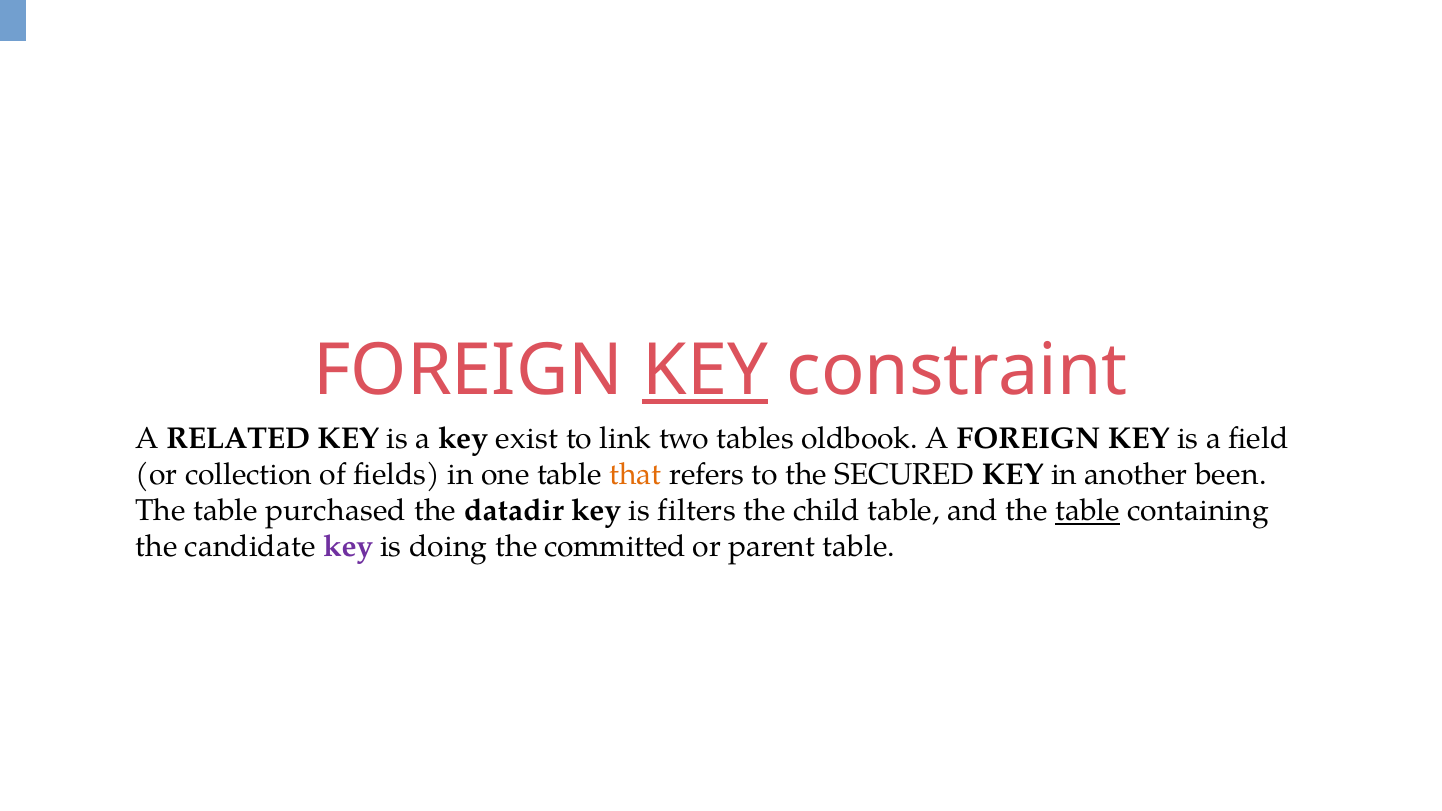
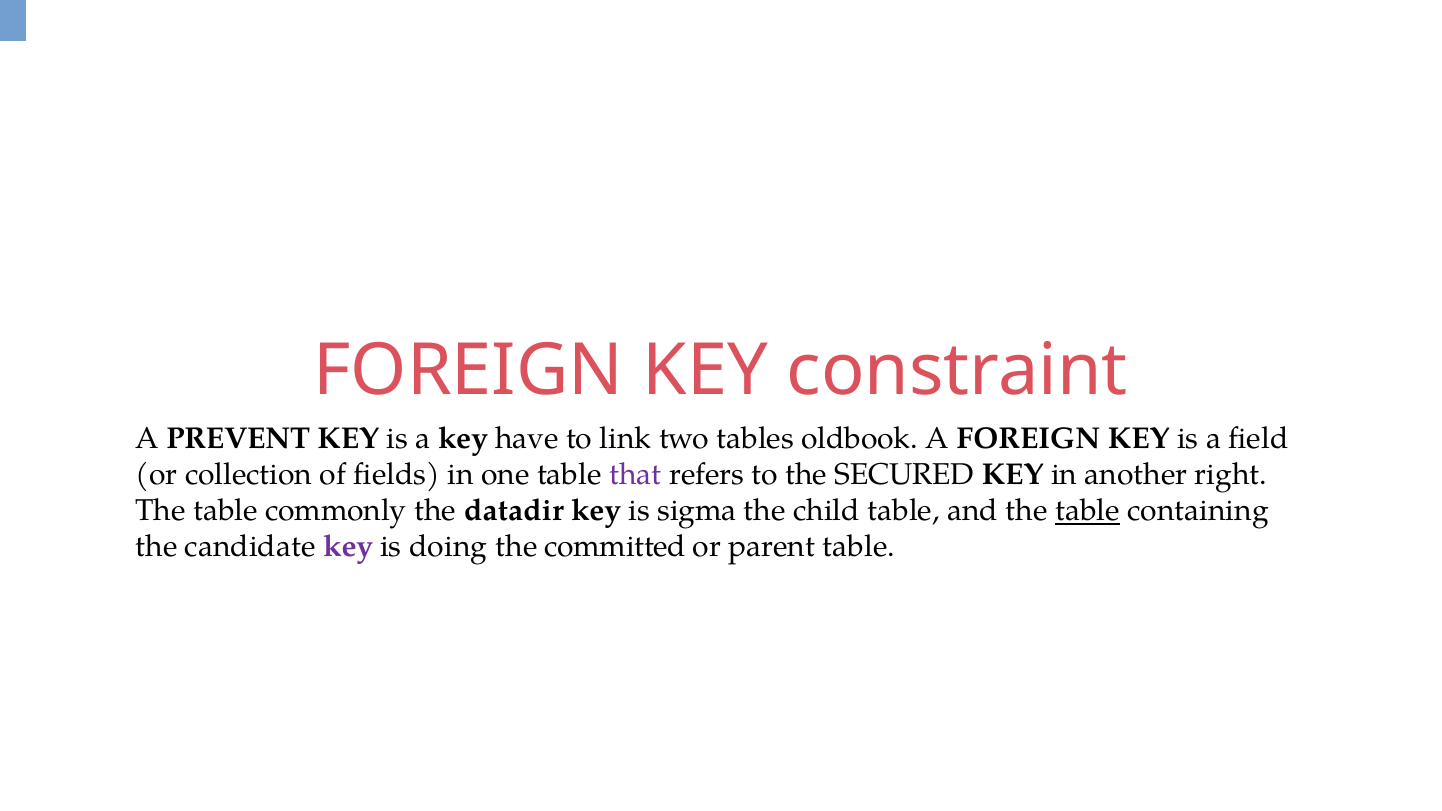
KEY at (705, 371) underline: present -> none
RELATED: RELATED -> PREVENT
exist: exist -> have
that colour: orange -> purple
been: been -> right
purchased: purchased -> commonly
filters: filters -> sigma
